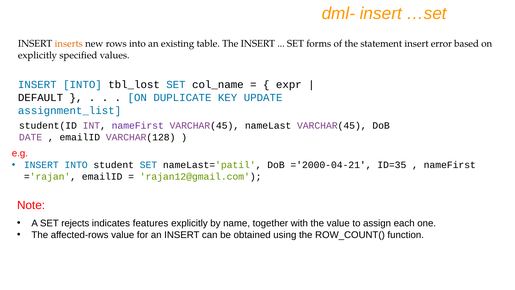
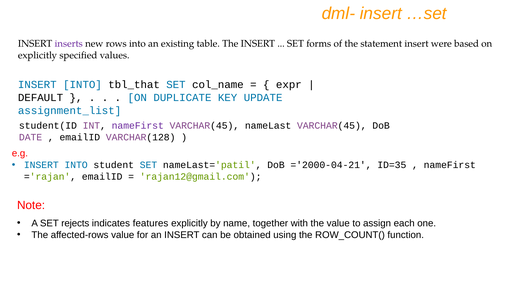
inserts colour: orange -> purple
error: error -> were
tbl_lost: tbl_lost -> tbl_that
